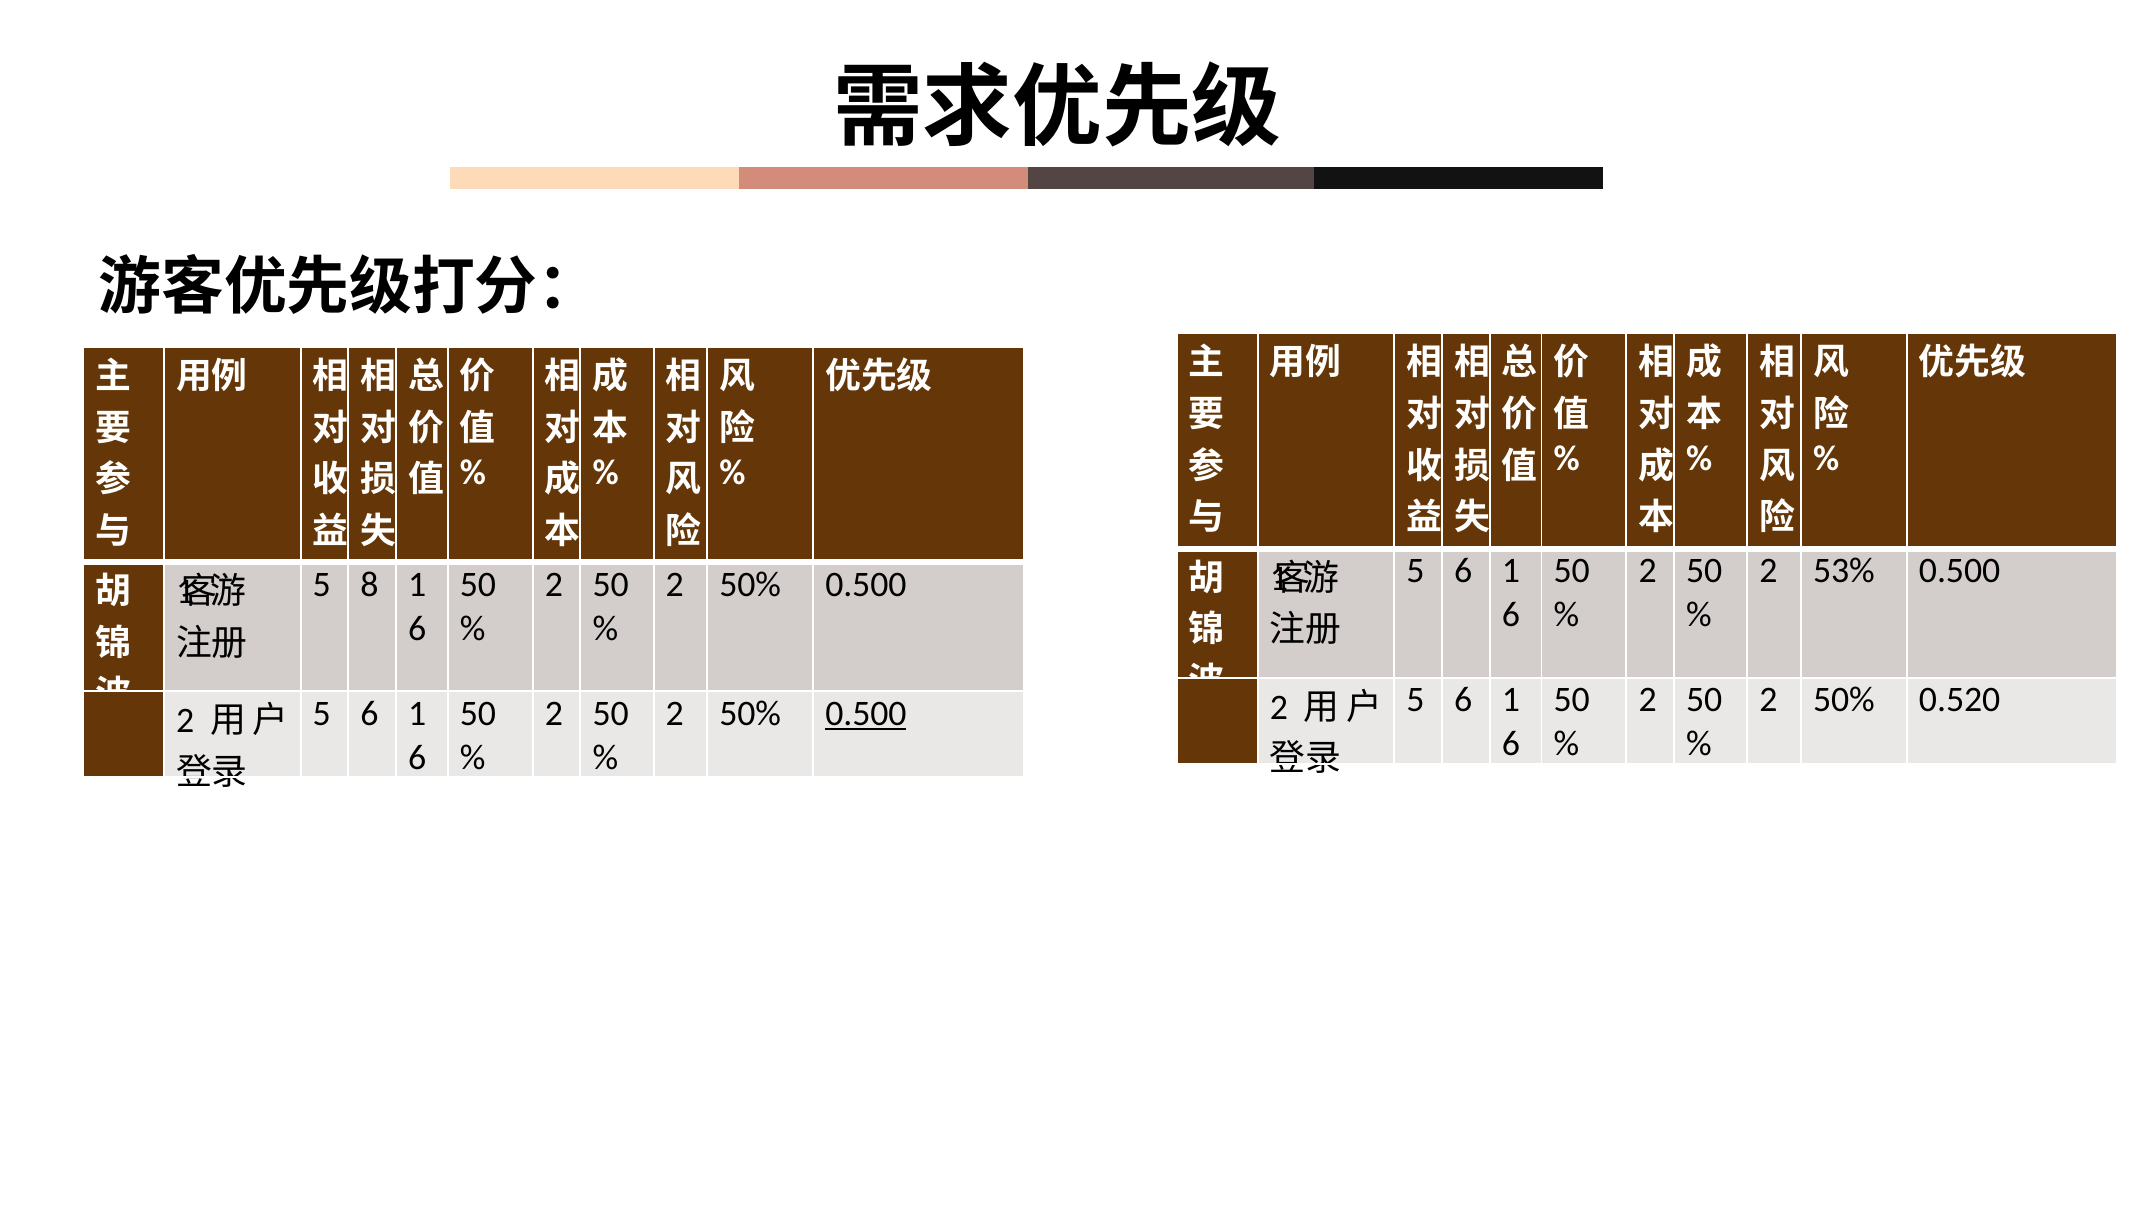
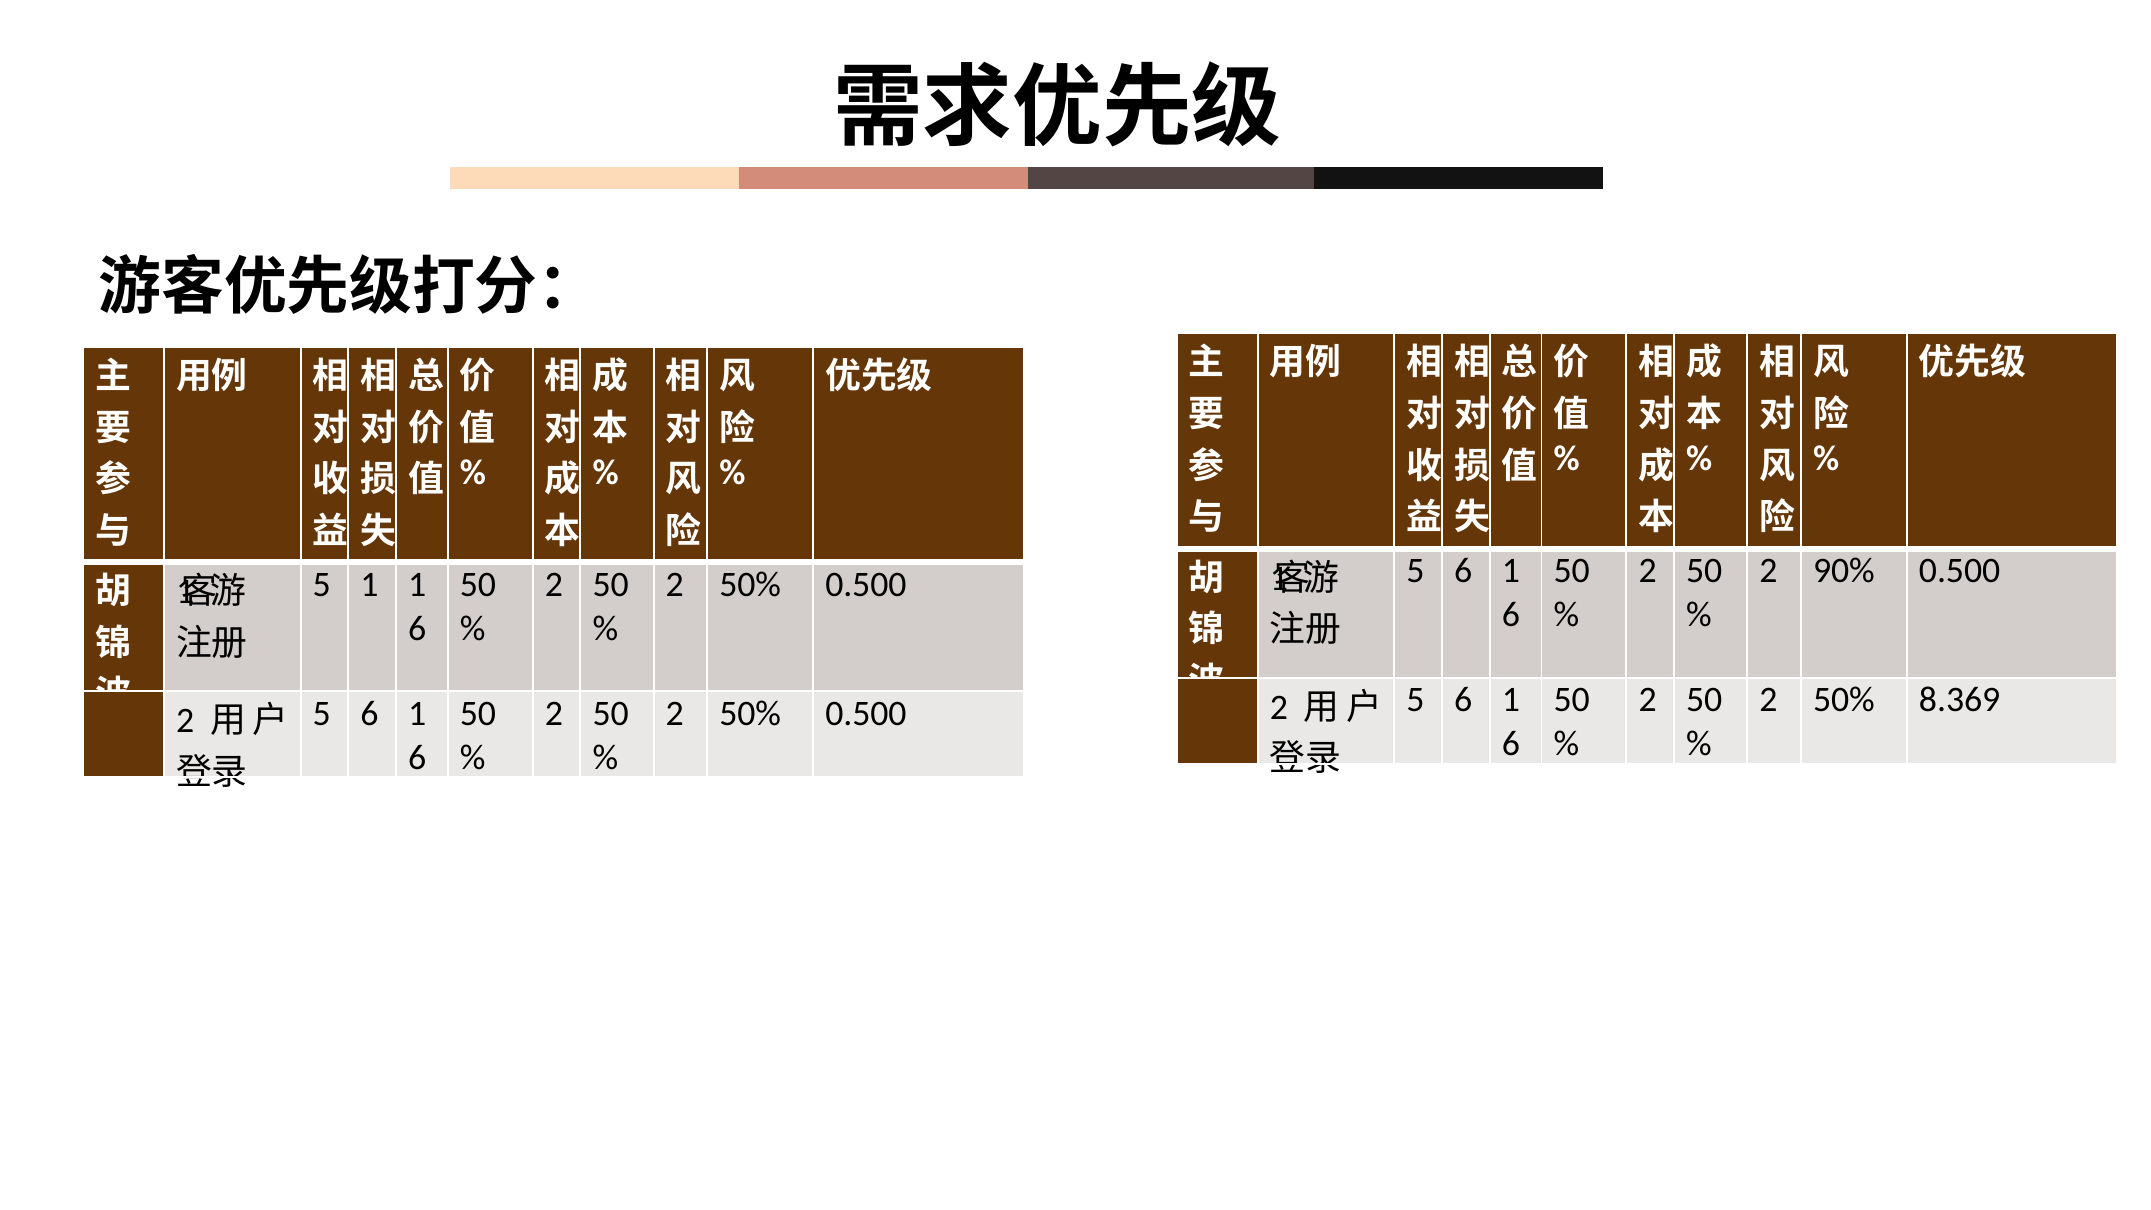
53%: 53% -> 90%
5 8: 8 -> 1
0.520: 0.520 -> 8.369
0.500 at (866, 714) underline: present -> none
